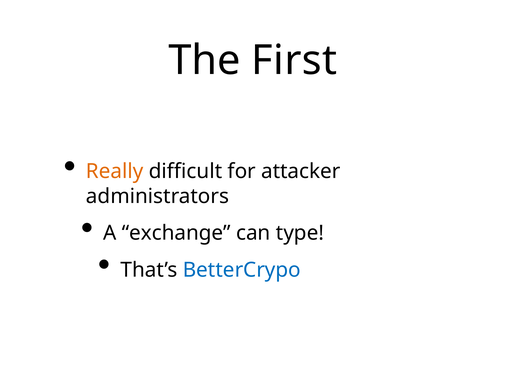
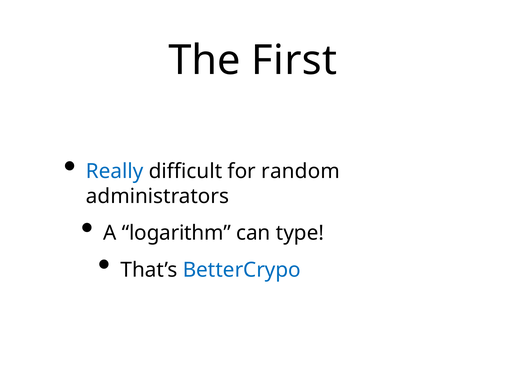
Really colour: orange -> blue
attacker: attacker -> random
exchange: exchange -> logarithm
